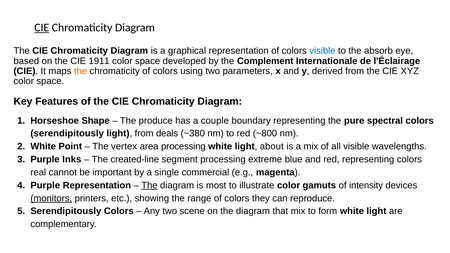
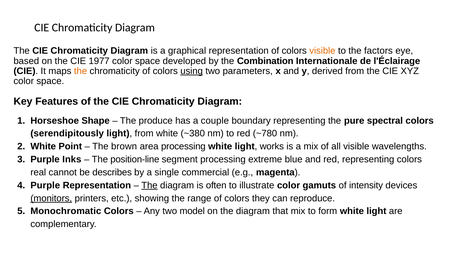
CIE at (42, 28) underline: present -> none
visible at (322, 51) colour: blue -> orange
absorb: absorb -> factors
1911: 1911 -> 1977
Complement: Complement -> Combination
using underline: none -> present
from deals: deals -> white
~800: ~800 -> ~780
vertex: vertex -> brown
about: about -> works
created-line: created-line -> position-line
important: important -> describes
most: most -> often
Serendipitously at (66, 211): Serendipitously -> Monochromatic
scene: scene -> model
